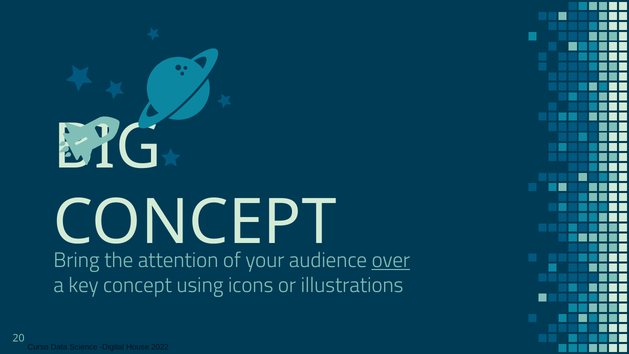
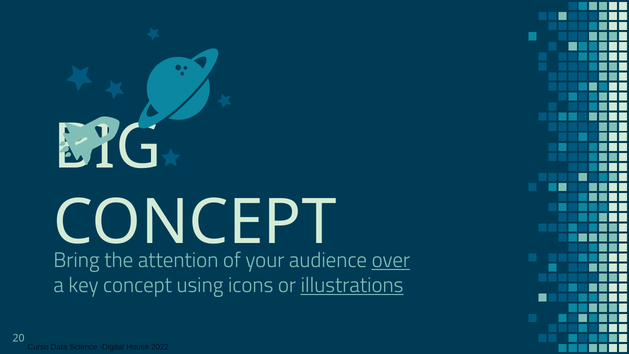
illustrations underline: none -> present
